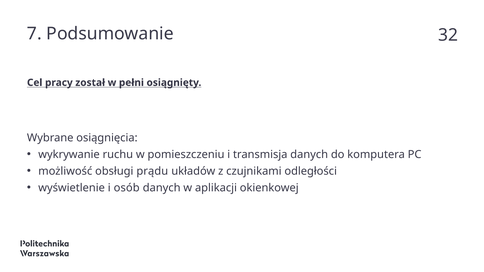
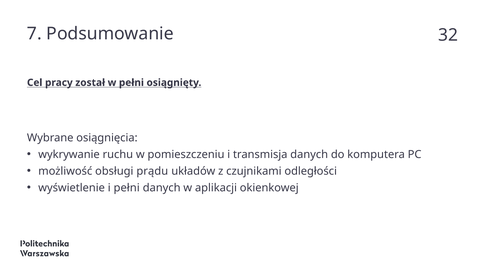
i osób: osób -> pełni
